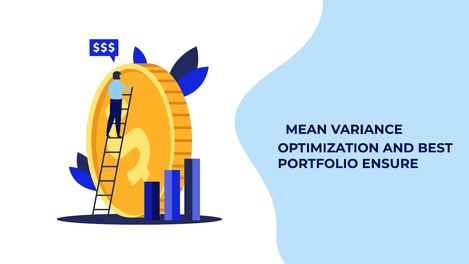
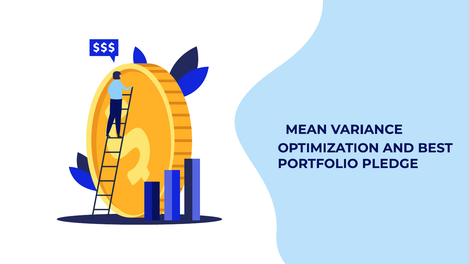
ENSURE: ENSURE -> PLEDGE
